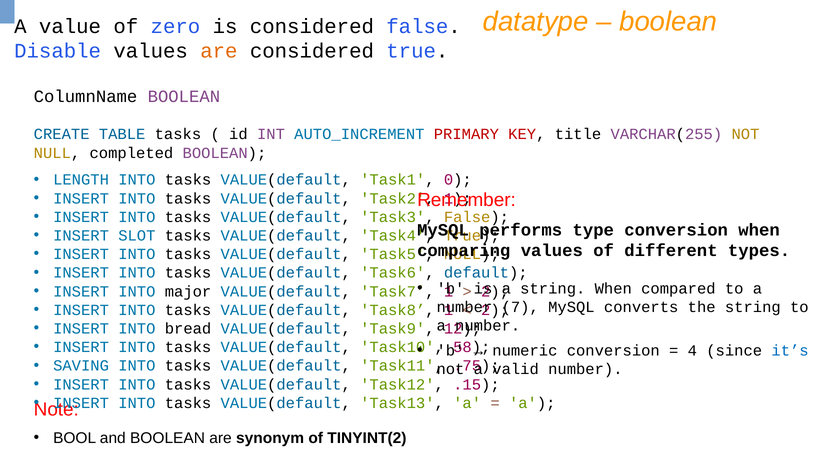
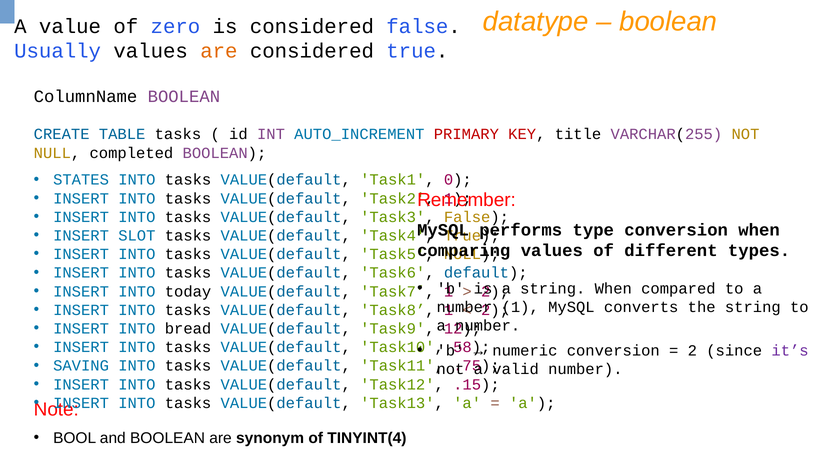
Disable: Disable -> Usually
LENGTH: LENGTH -> STATES
major: major -> today
7 at (520, 307): 7 -> 1
4 at (692, 351): 4 -> 2
it’s colour: blue -> purple
TINYINT(2: TINYINT(2 -> TINYINT(4
